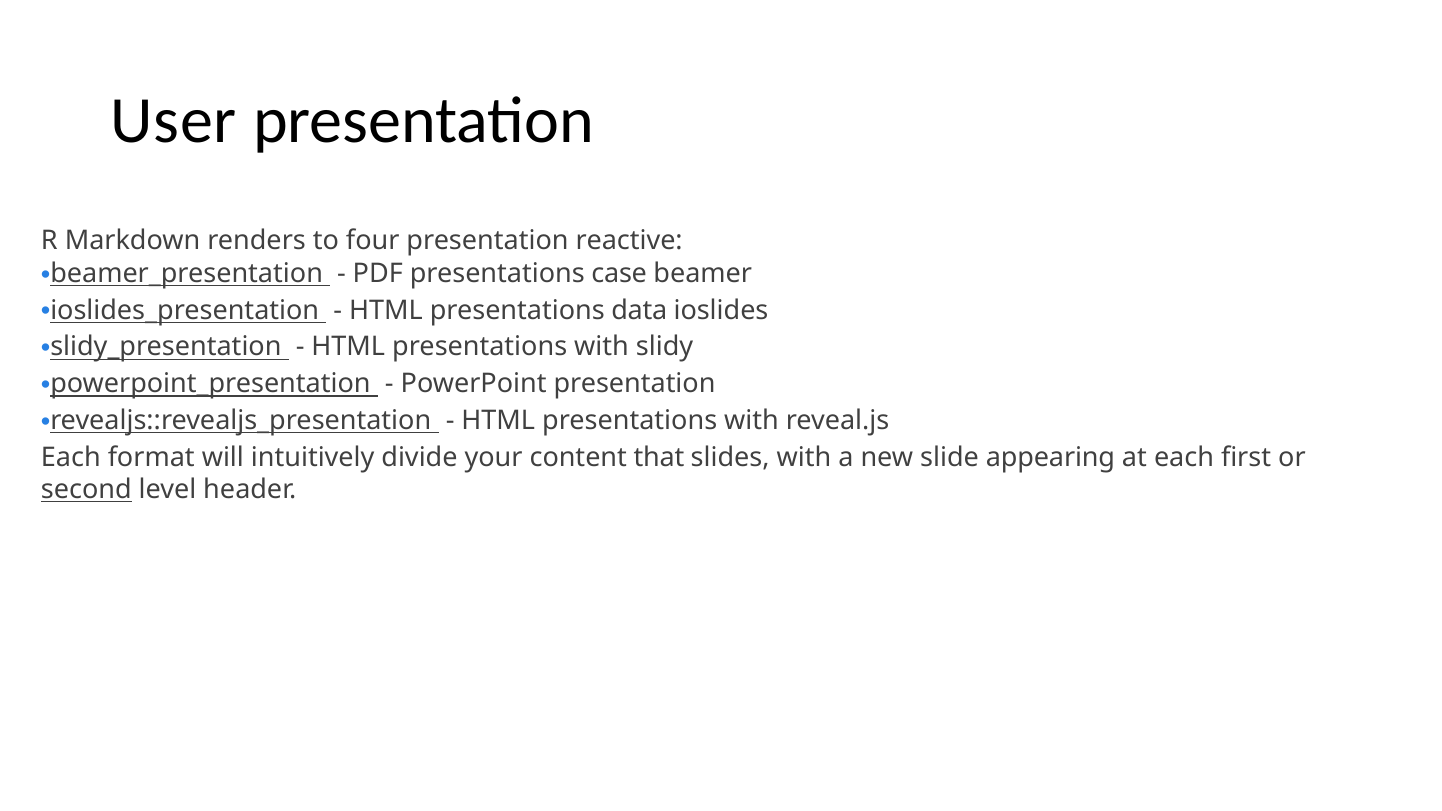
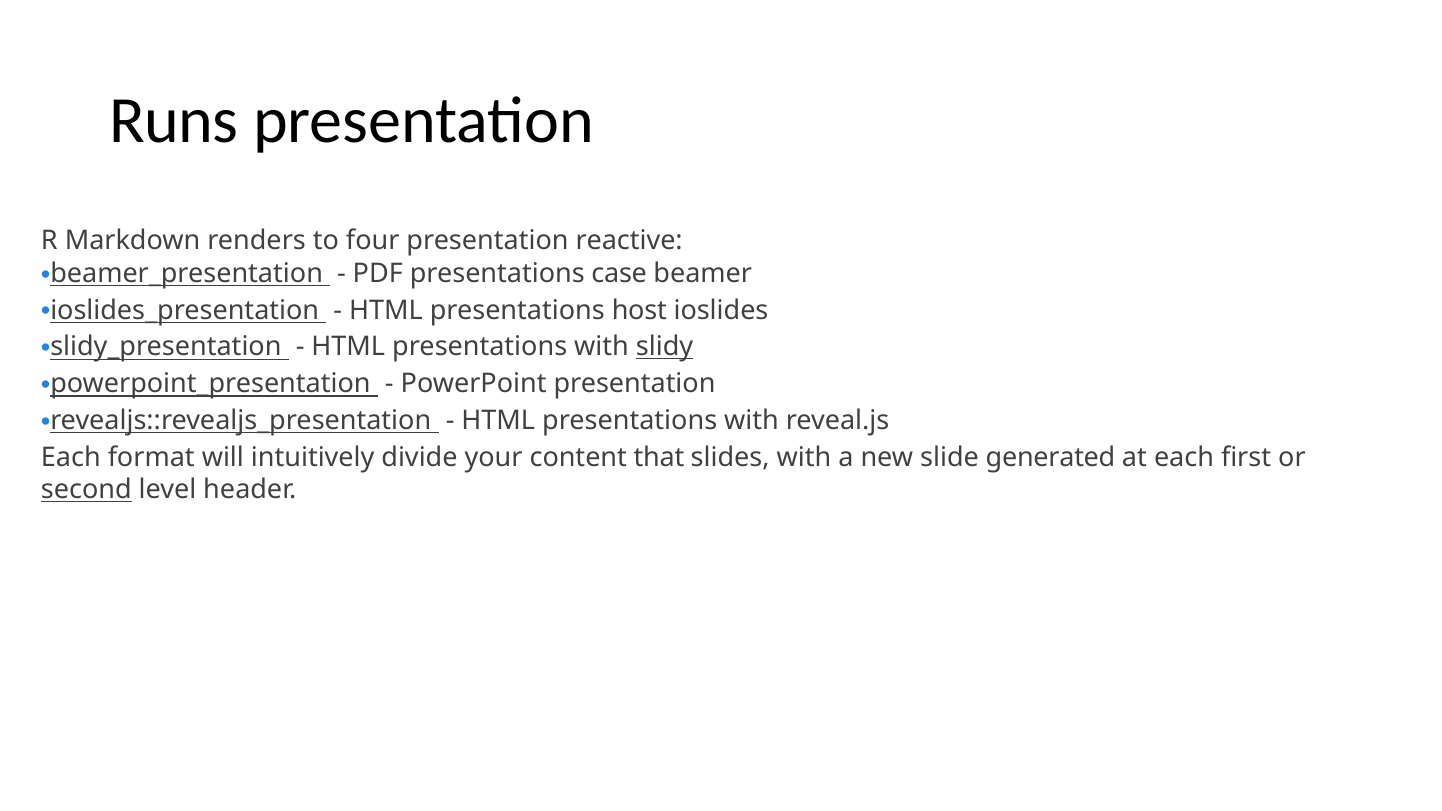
User: User -> Runs
data: data -> host
slidy underline: none -> present
appearing: appearing -> generated
